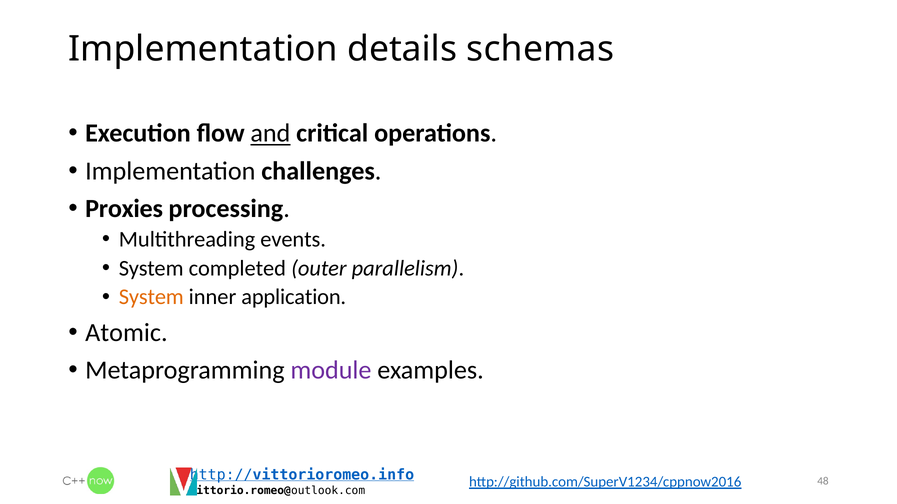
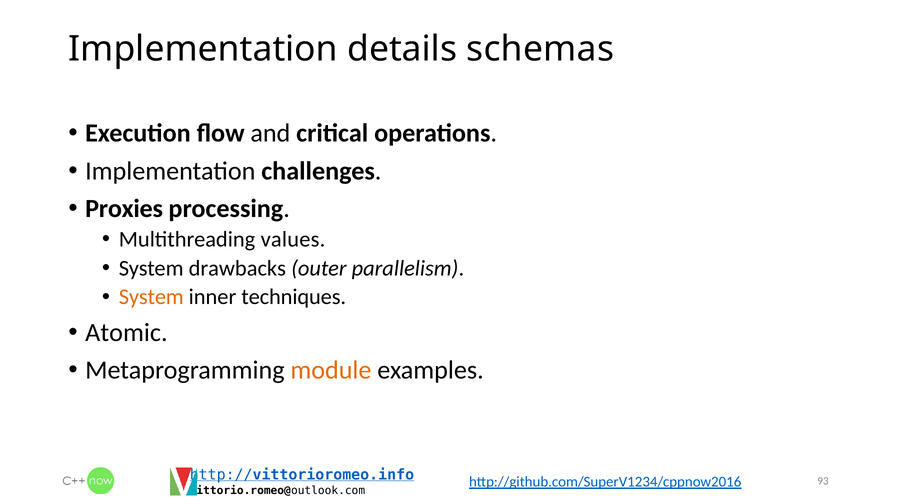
and underline: present -> none
events: events -> values
completed: completed -> drawbacks
application: application -> techniques
module colour: purple -> orange
48: 48 -> 93
